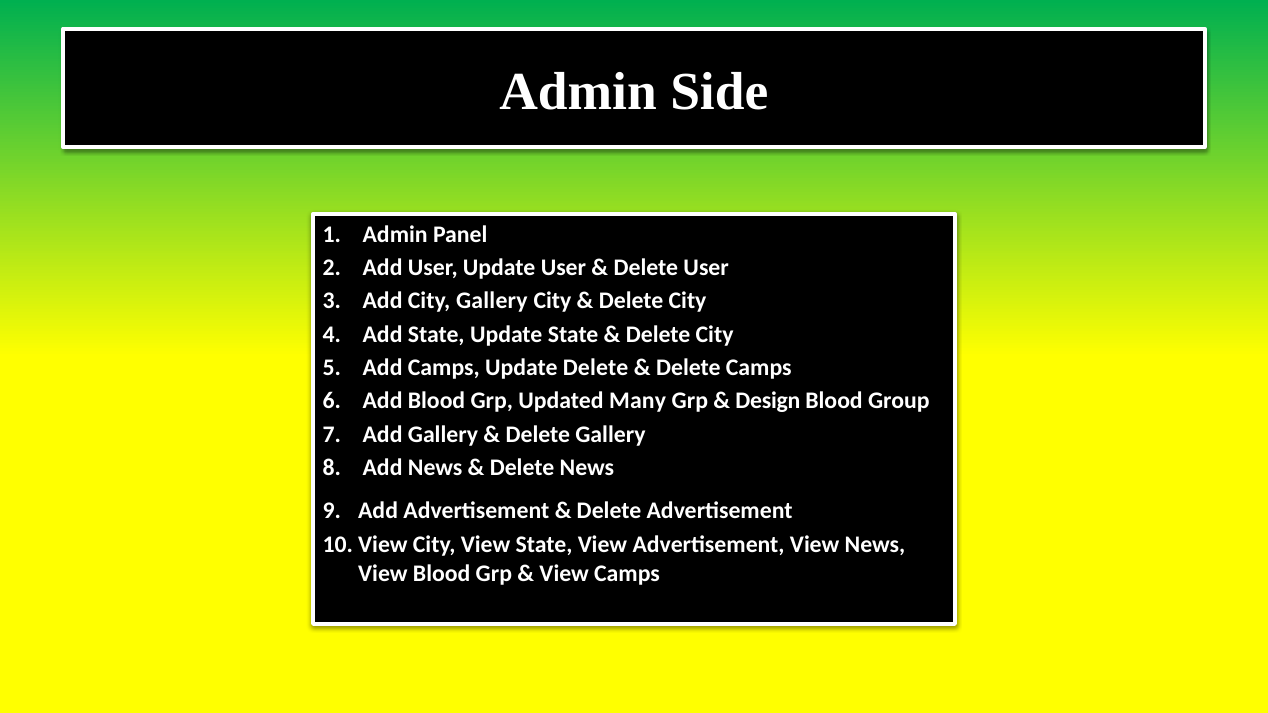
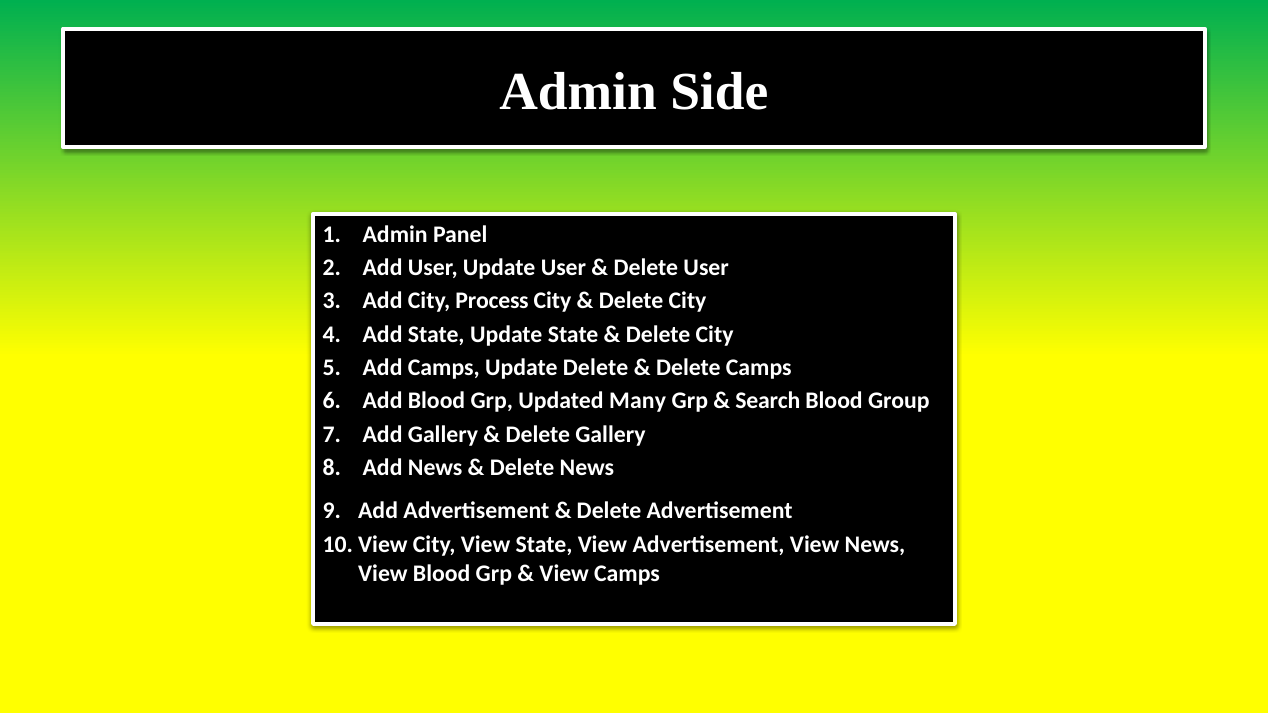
City Gallery: Gallery -> Process
Design: Design -> Search
